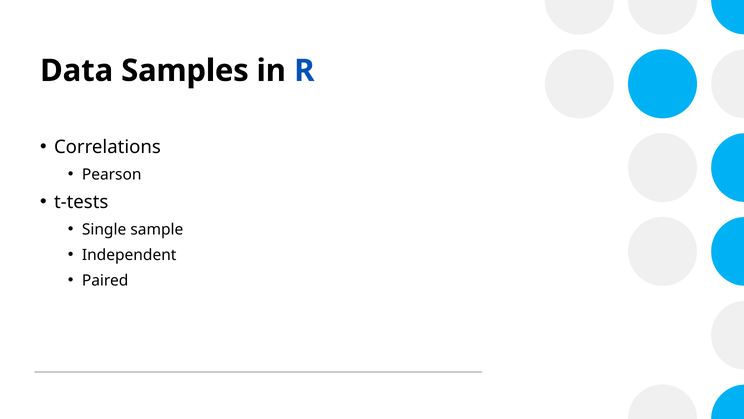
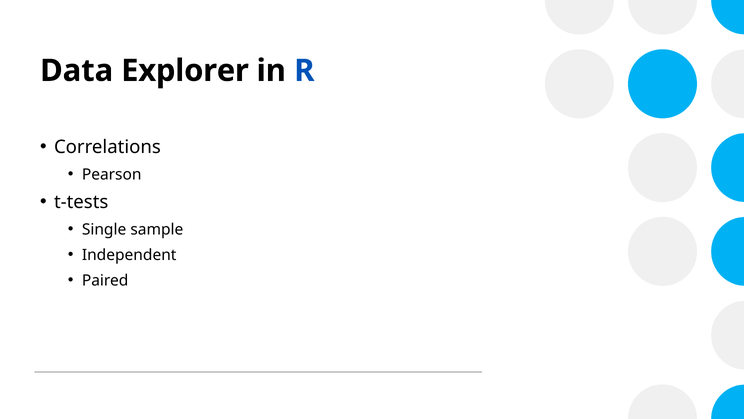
Samples: Samples -> Explorer
